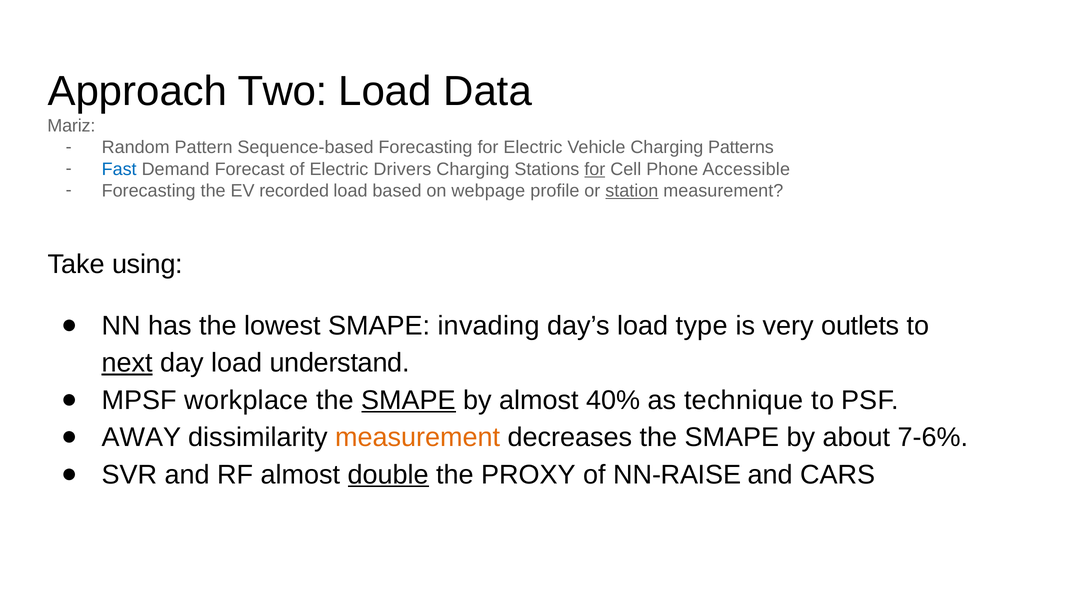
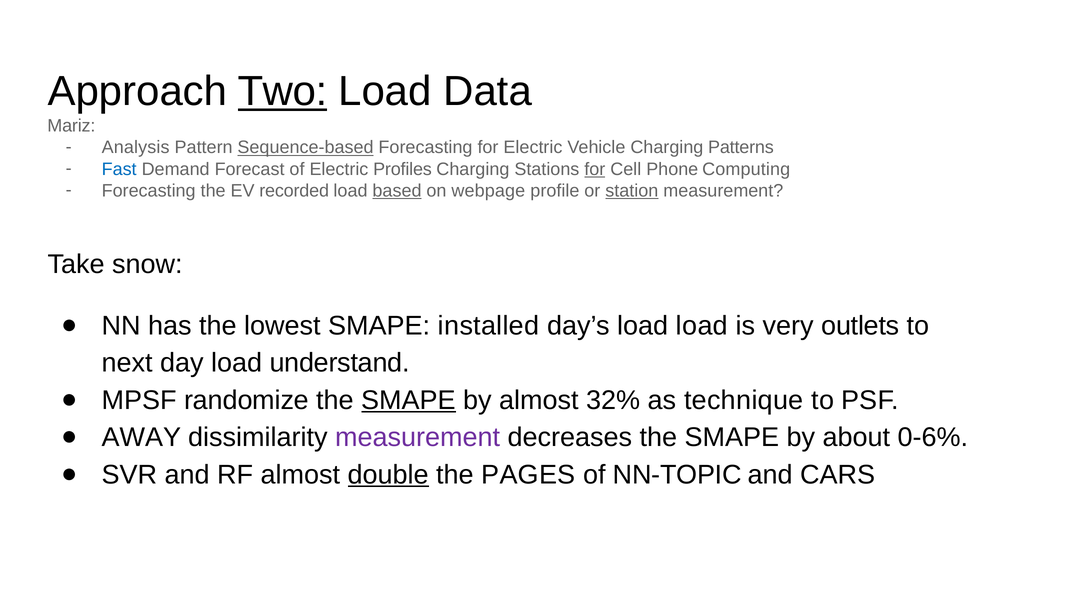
Two underline: none -> present
Random: Random -> Analysis
Sequence-based underline: none -> present
Drivers: Drivers -> Profiles
Accessible: Accessible -> Computing
based underline: none -> present
using: using -> snow
invading: invading -> installed
load type: type -> load
next underline: present -> none
workplace: workplace -> randomize
40%: 40% -> 32%
measurement at (418, 438) colour: orange -> purple
7-6%: 7-6% -> 0-6%
PROXY: PROXY -> PAGES
NN-RAISE: NN-RAISE -> NN-TOPIC
